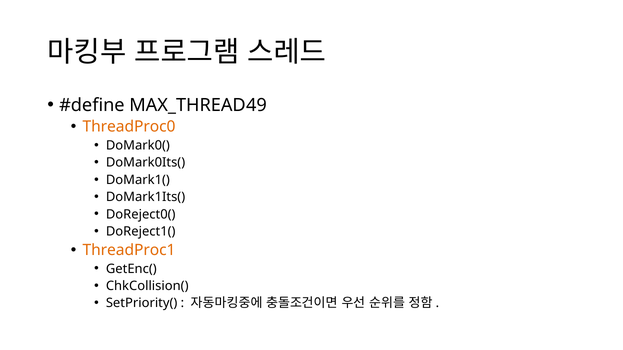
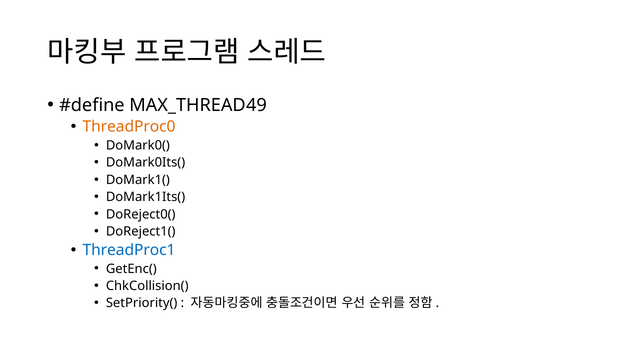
ThreadProc1 colour: orange -> blue
